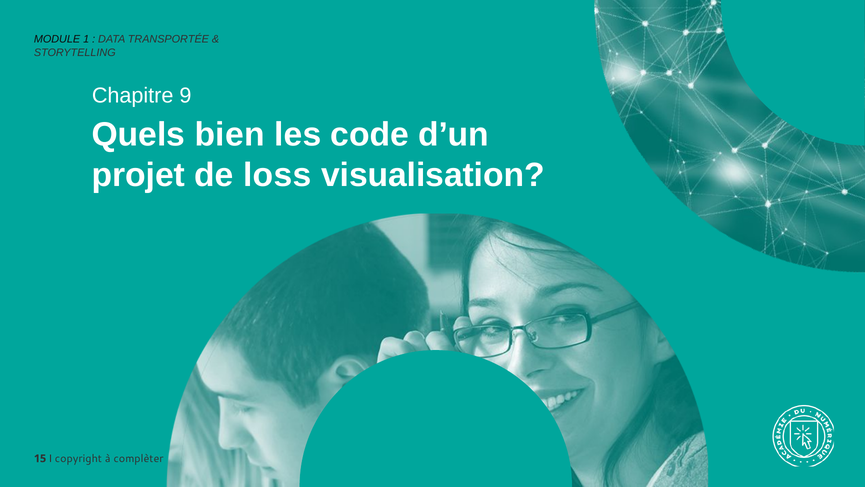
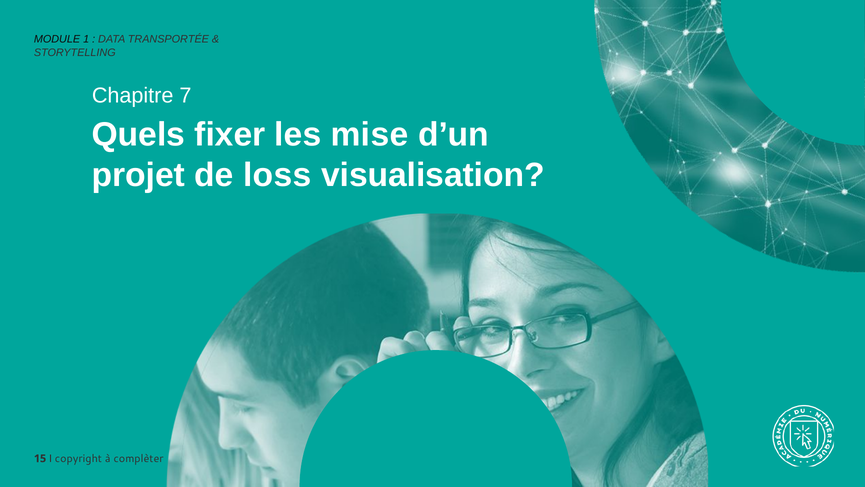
9: 9 -> 7
bien: bien -> fixer
code: code -> mise
